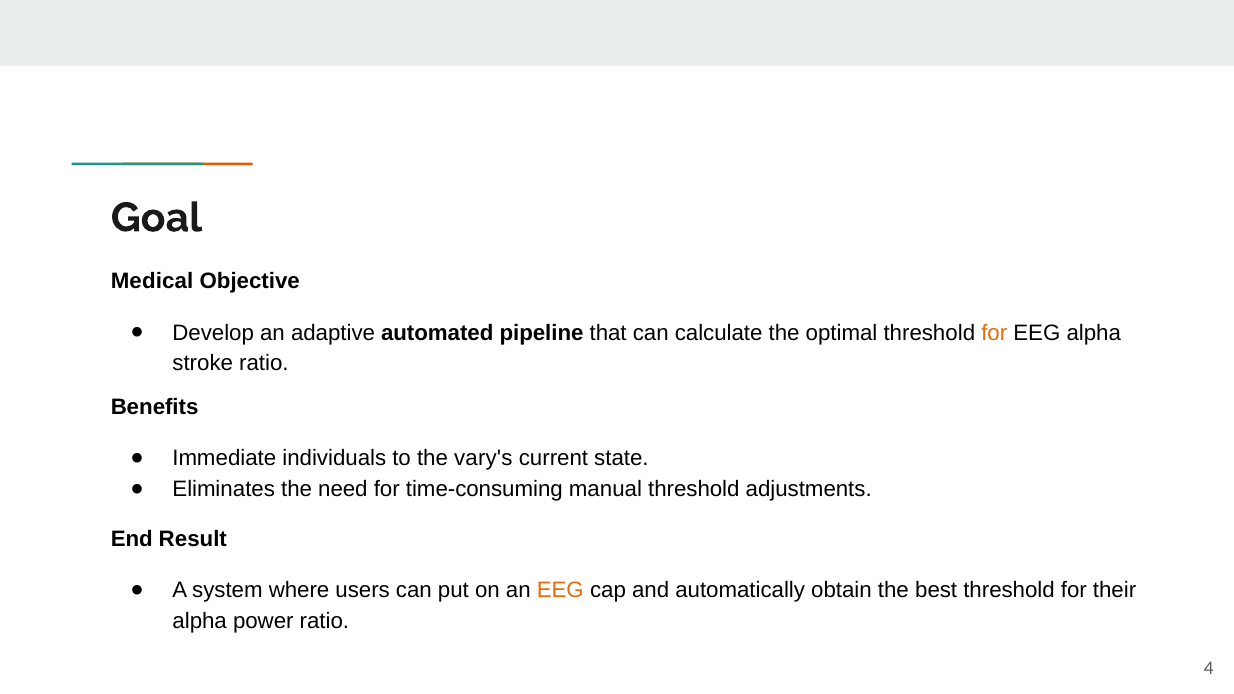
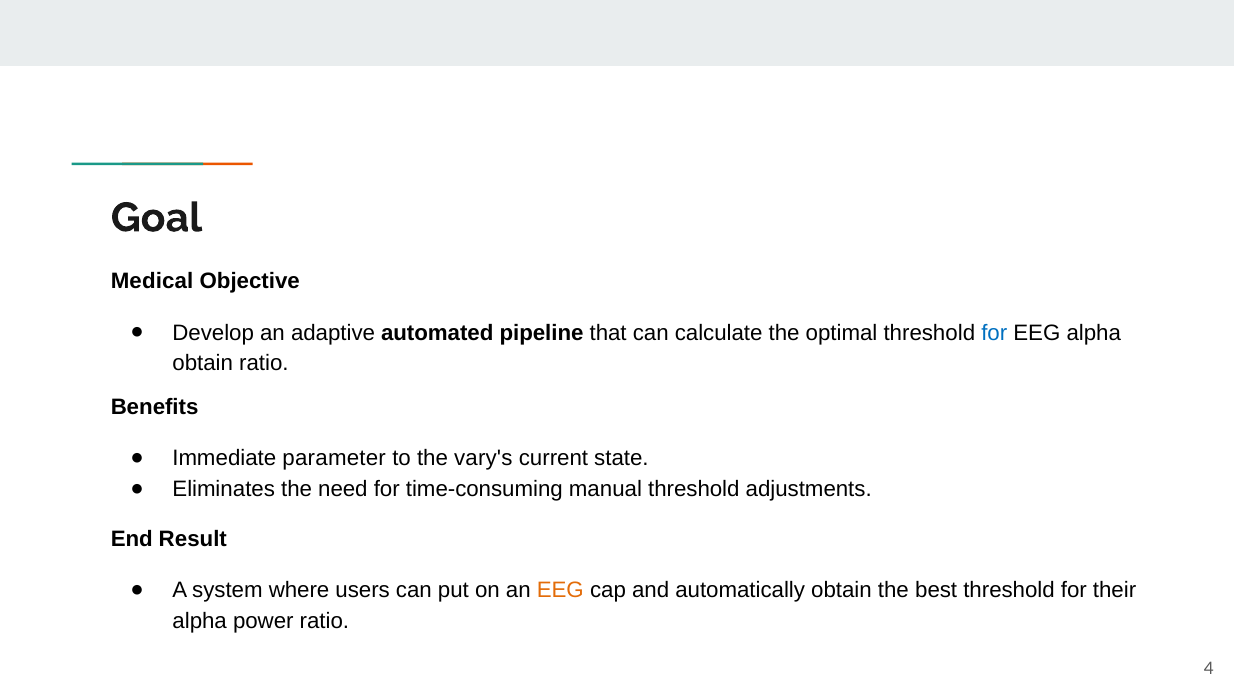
for at (994, 333) colour: orange -> blue
stroke at (203, 364): stroke -> obtain
individuals: individuals -> parameter
